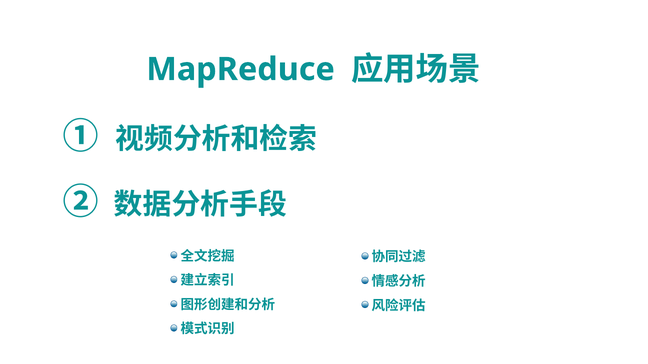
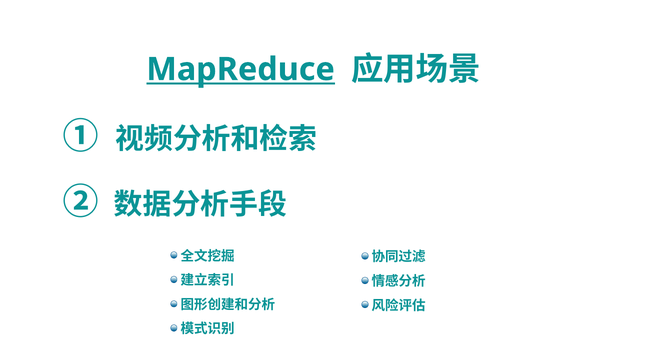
MapReduce underline: none -> present
